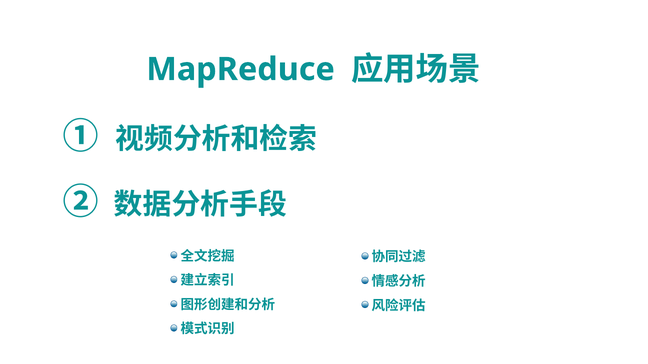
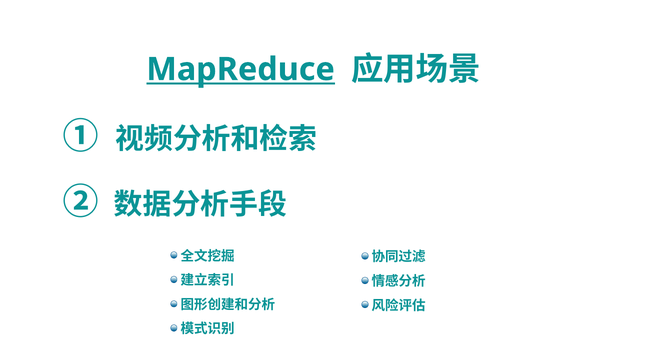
MapReduce underline: none -> present
